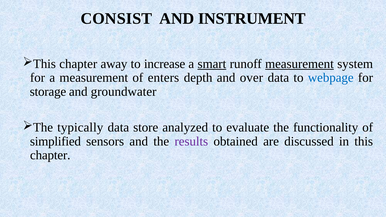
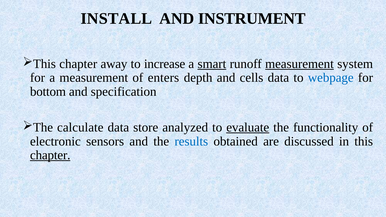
CONSIST: CONSIST -> INSTALL
over: over -> cells
storage: storage -> bottom
groundwater: groundwater -> specification
typically: typically -> calculate
evaluate underline: none -> present
simplified: simplified -> electronic
results colour: purple -> blue
chapter at (50, 155) underline: none -> present
